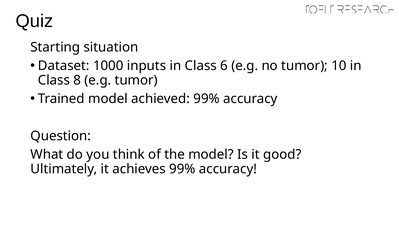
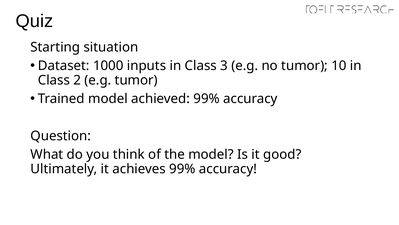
6: 6 -> 3
8: 8 -> 2
